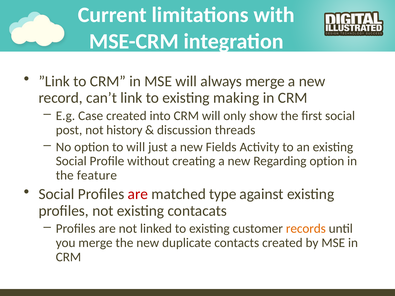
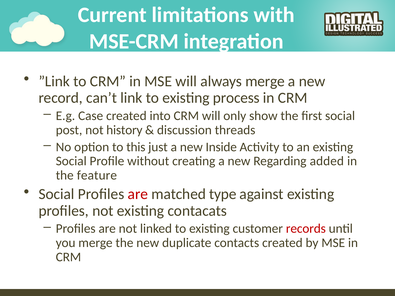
making: making -> process
to will: will -> this
Fields: Fields -> Inside
Regarding option: option -> added
records colour: orange -> red
